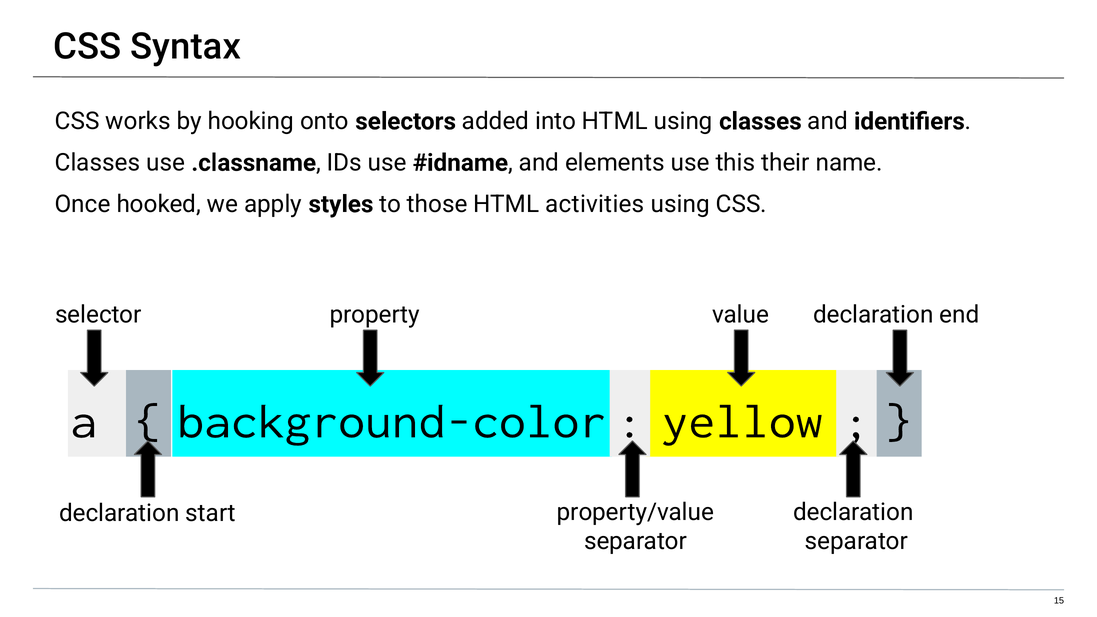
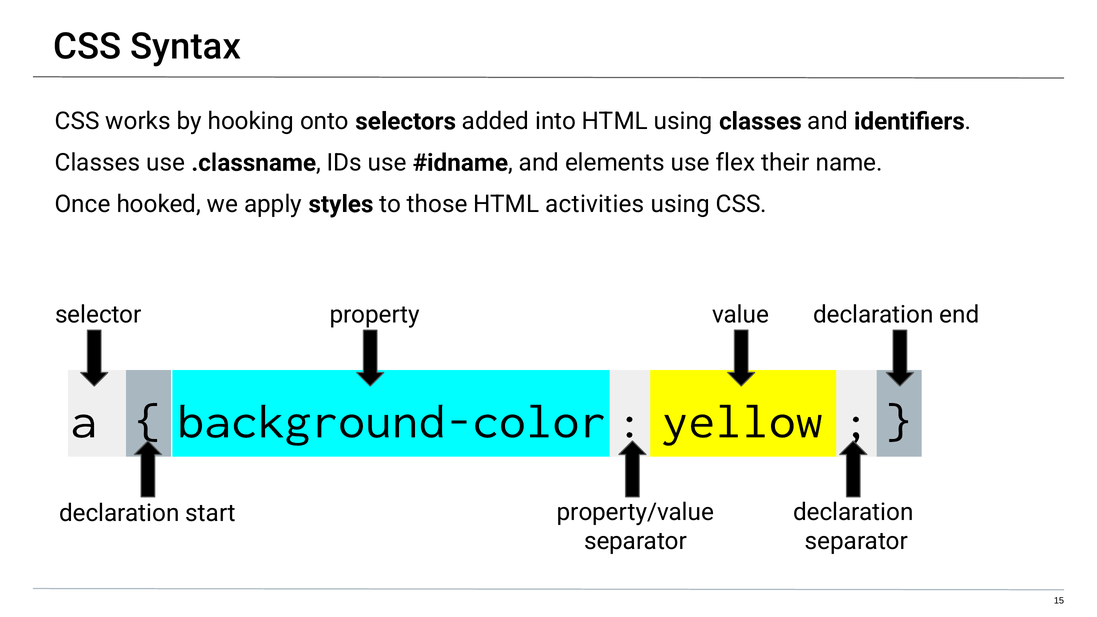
this: this -> flex
